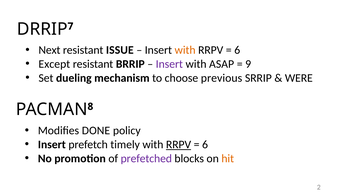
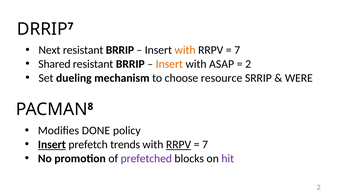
ISSUE at (120, 50): ISSUE -> BRRIP
6 at (237, 50): 6 -> 7
Except: Except -> Shared
Insert at (169, 64) colour: purple -> orange
9 at (248, 64): 9 -> 2
previous: previous -> resource
Insert at (52, 144) underline: none -> present
timely: timely -> trends
6 at (205, 144): 6 -> 7
hit colour: orange -> purple
